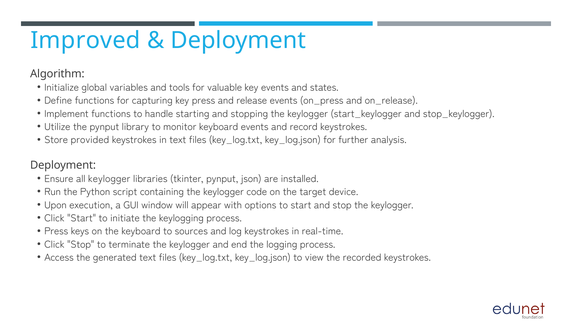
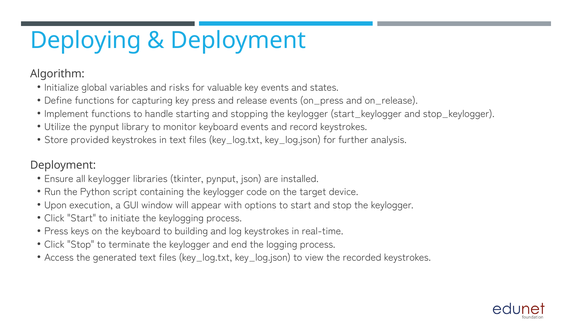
Improved: Improved -> Deploying
tools: tools -> risks
sources: sources -> building
